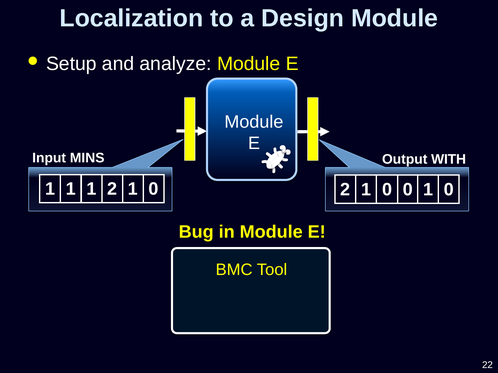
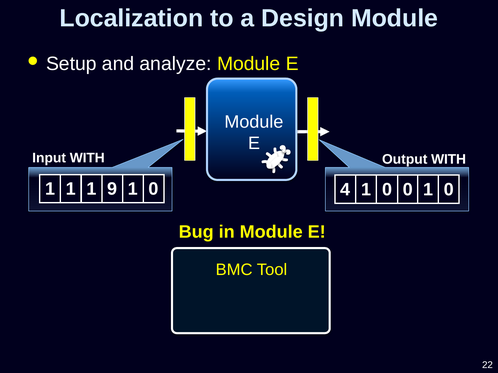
Input MINS: MINS -> WITH
1 2: 2 -> 9
0 2: 2 -> 4
